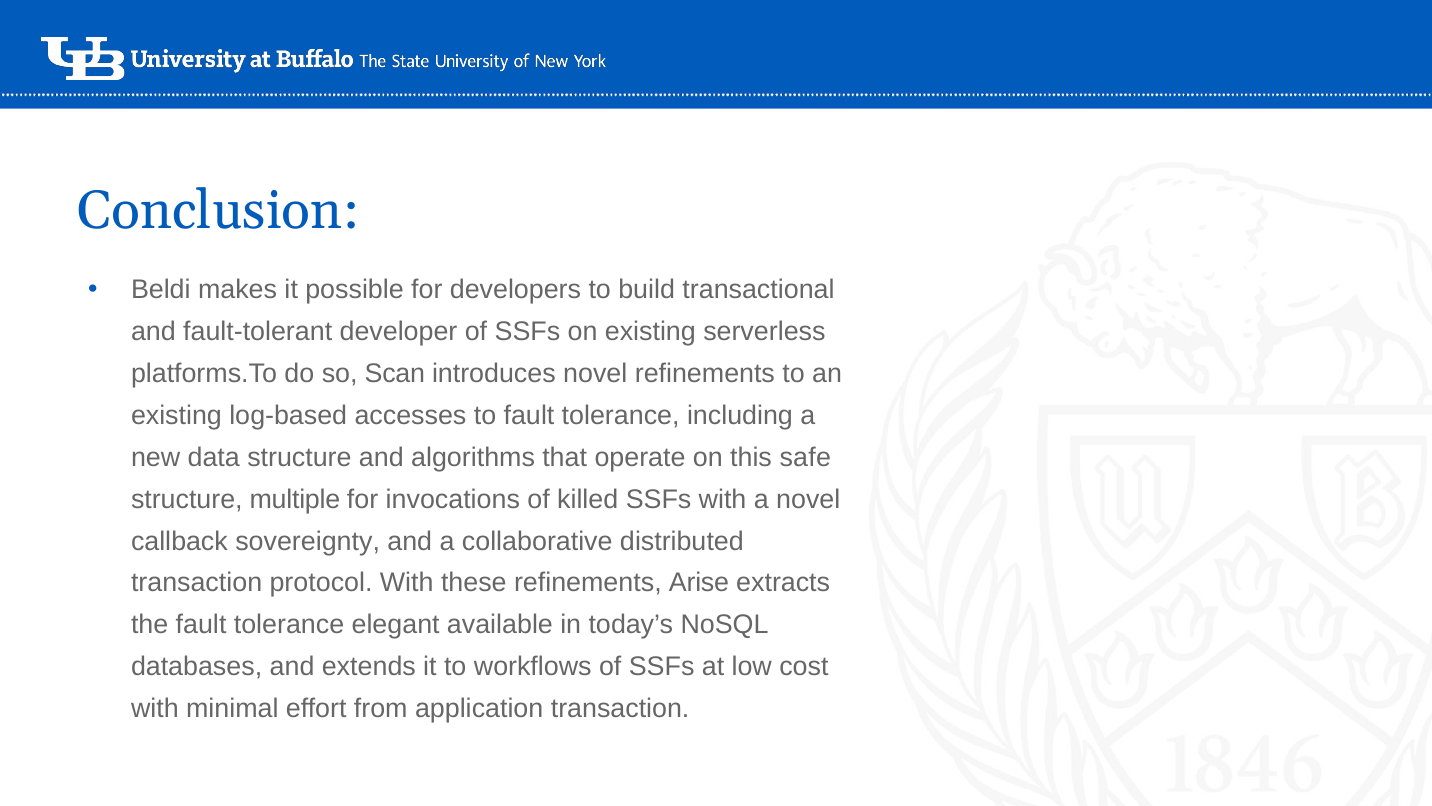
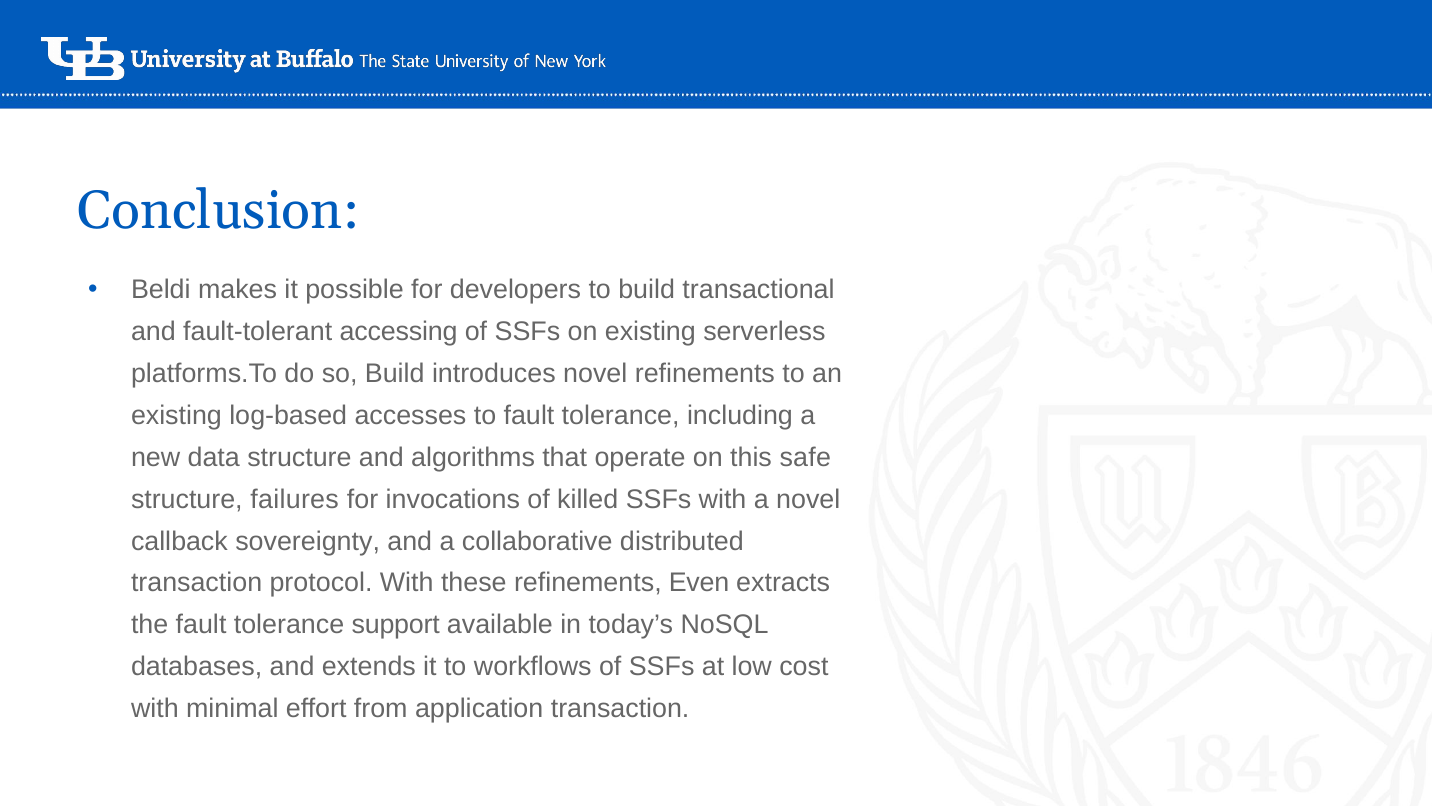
developer: developer -> accessing
so Scan: Scan -> Build
multiple: multiple -> failures
Arise: Arise -> Even
elegant: elegant -> support
